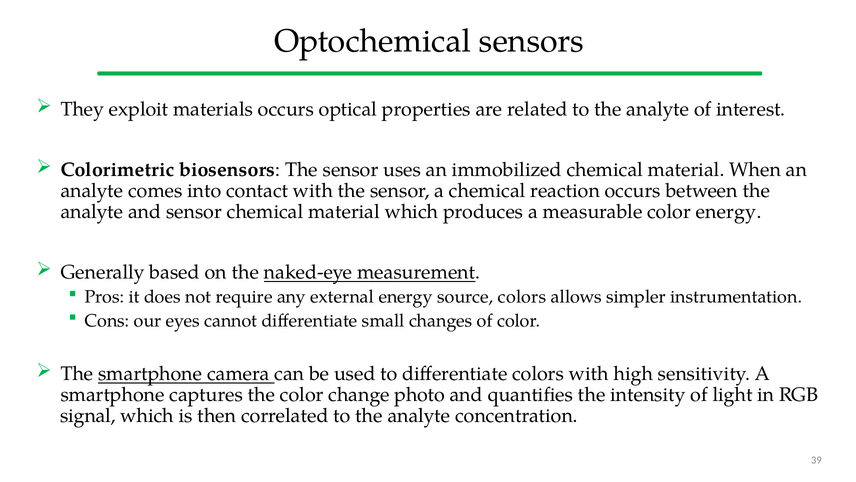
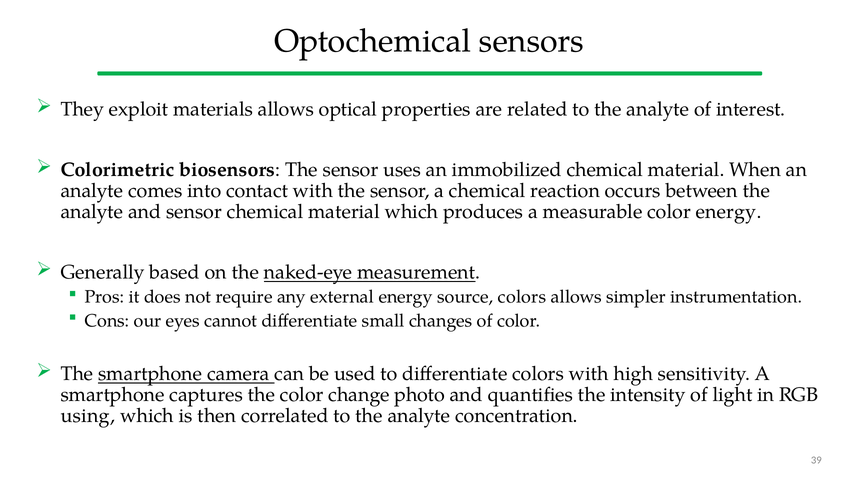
materials occurs: occurs -> allows
signal: signal -> using
